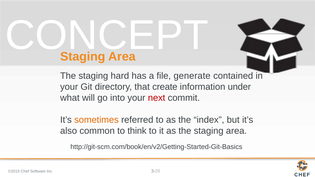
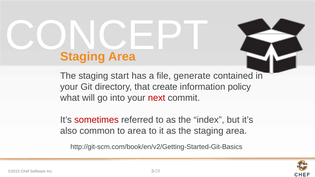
hard: hard -> start
under: under -> policy
sometimes colour: orange -> red
to think: think -> area
